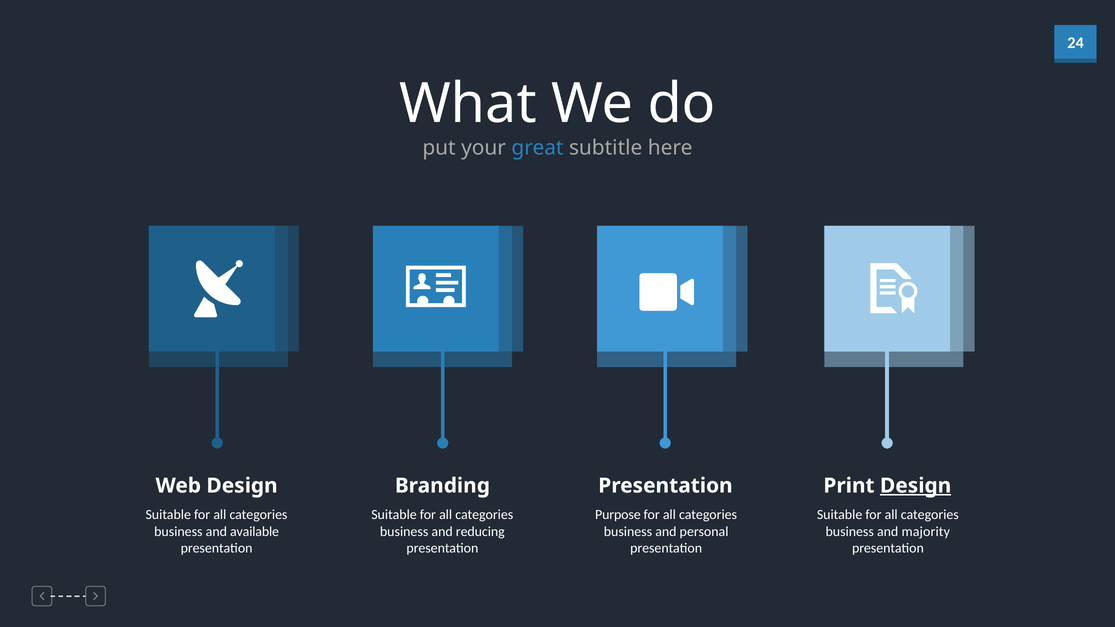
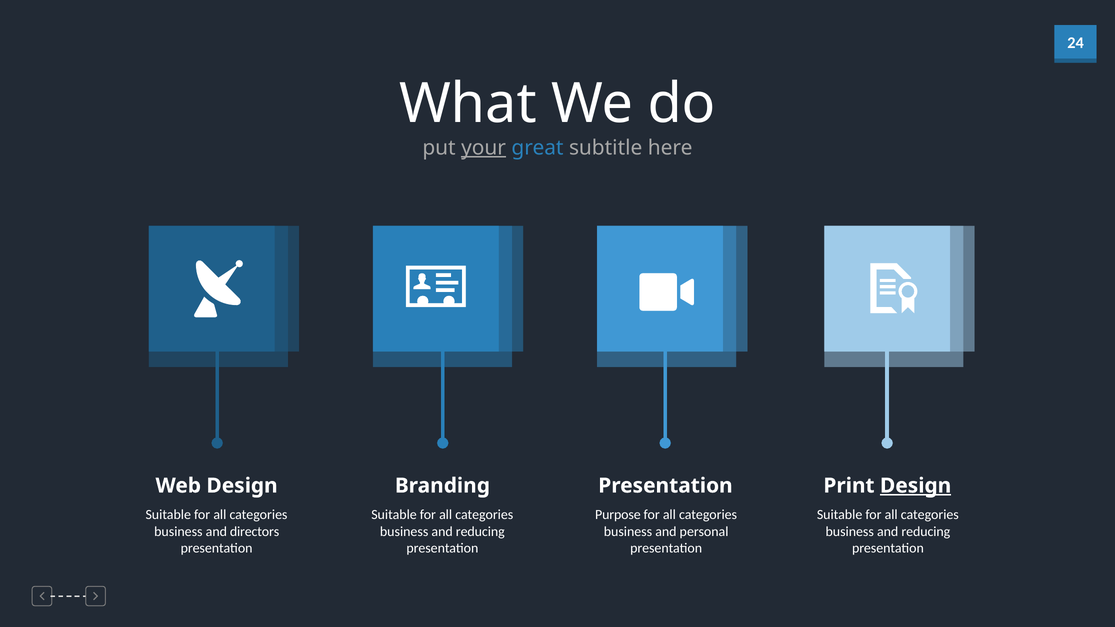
your underline: none -> present
available: available -> directors
majority at (926, 532): majority -> reducing
